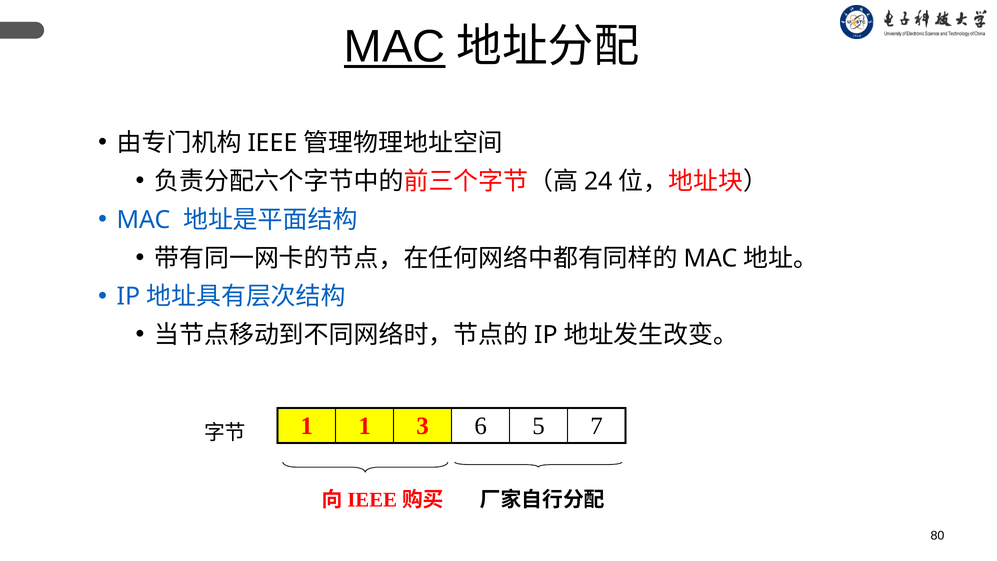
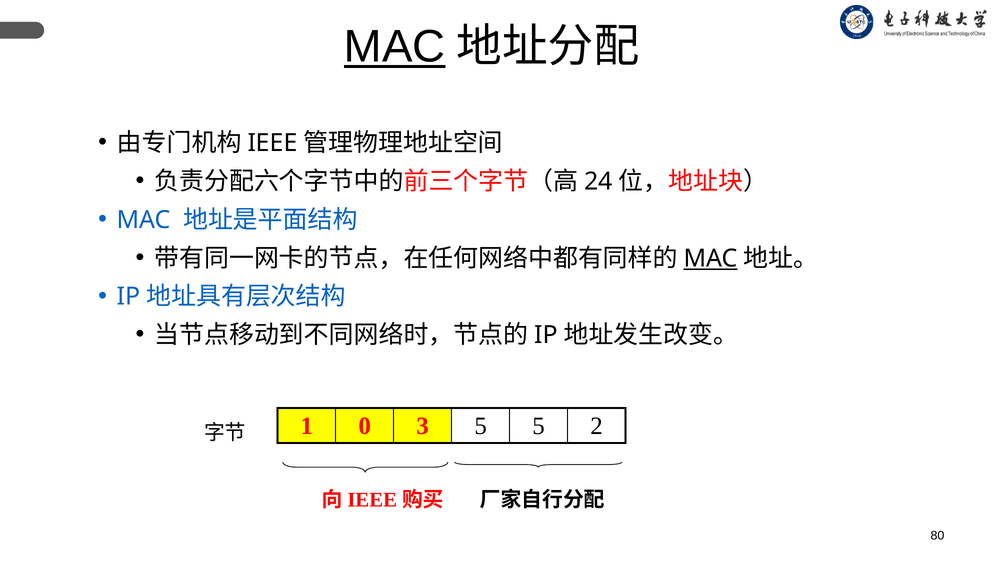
MAC at (711, 258) underline: none -> present
1 1: 1 -> 0
3 6: 6 -> 5
7: 7 -> 2
